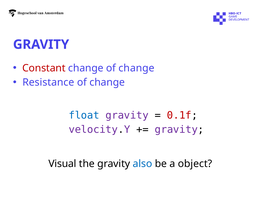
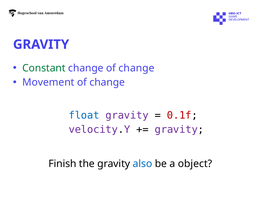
Constant colour: red -> green
Resistance: Resistance -> Movement
Visual: Visual -> Finish
